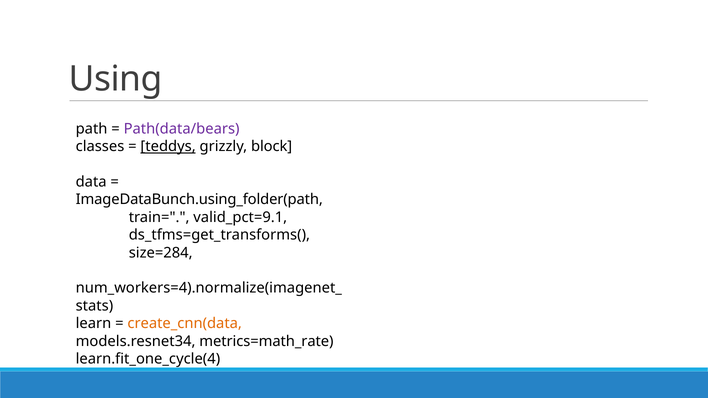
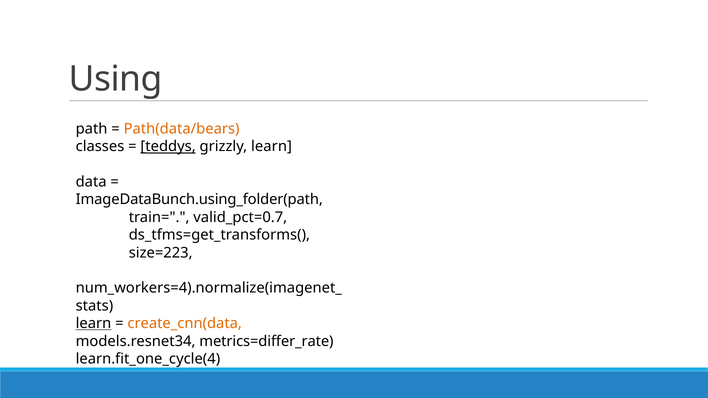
Path(data/bears colour: purple -> orange
grizzly block: block -> learn
valid_pct=9.1: valid_pct=9.1 -> valid_pct=0.7
size=284: size=284 -> size=223
learn at (93, 324) underline: none -> present
metrics=math_rate: metrics=math_rate -> metrics=differ_rate
